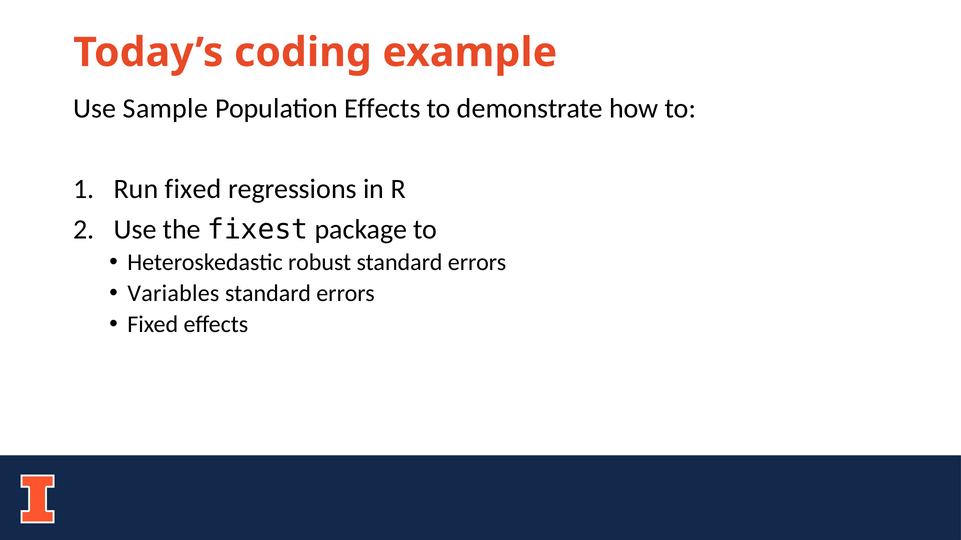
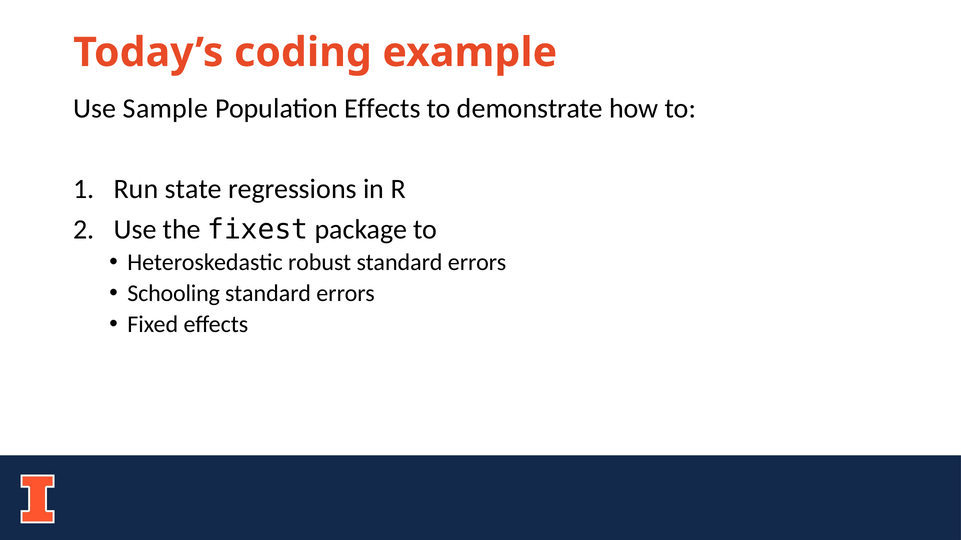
Run fixed: fixed -> state
Variables: Variables -> Schooling
